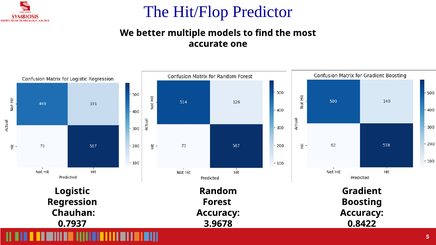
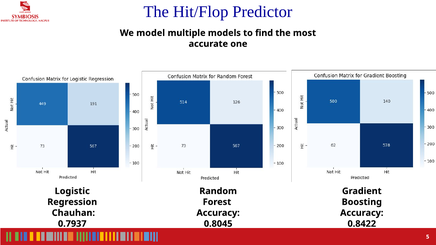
better: better -> model
3.9678: 3.9678 -> 0.8045
